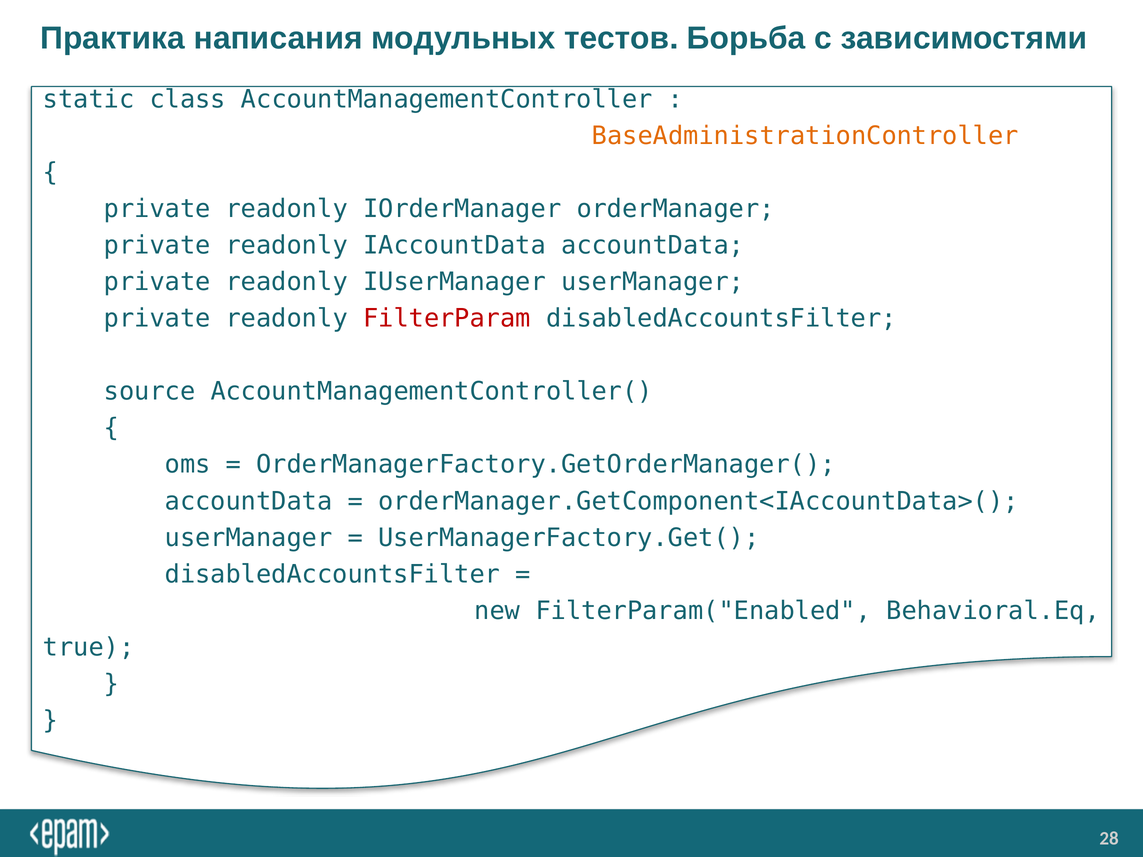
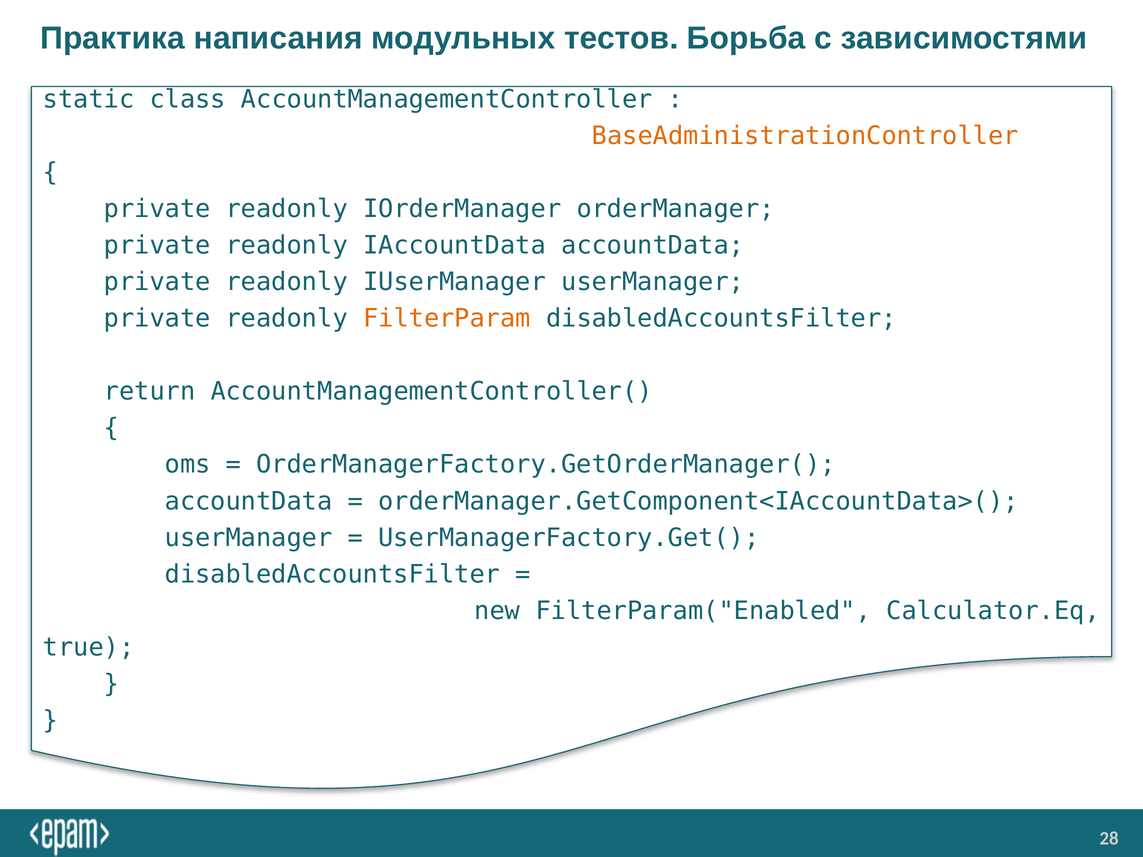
FilterParam colour: red -> orange
source: source -> return
Behavioral.Eq: Behavioral.Eq -> Calculator.Eq
